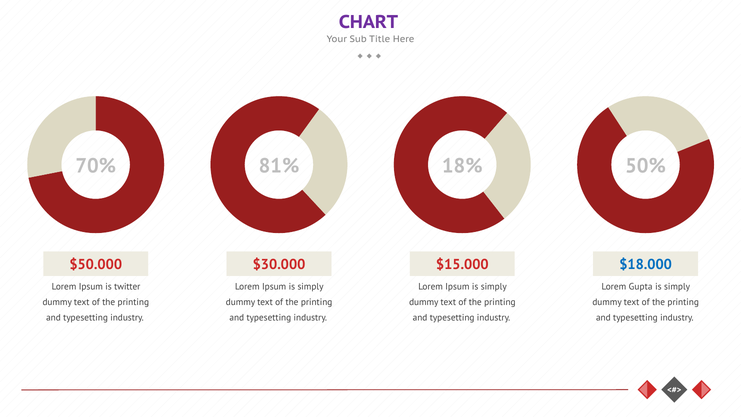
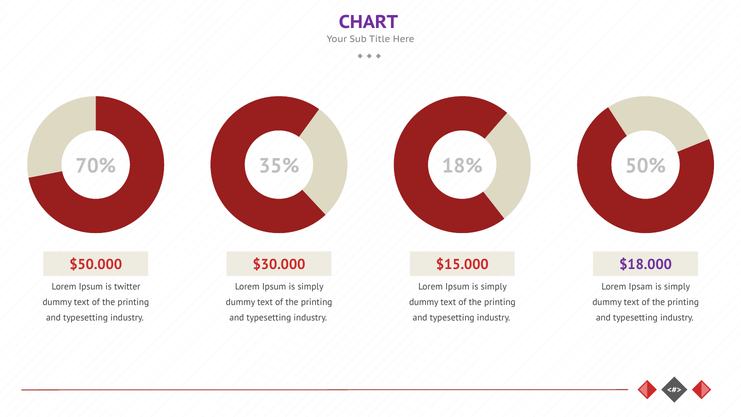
81%: 81% -> 35%
$18.000 colour: blue -> purple
Gupta: Gupta -> Ipsam
